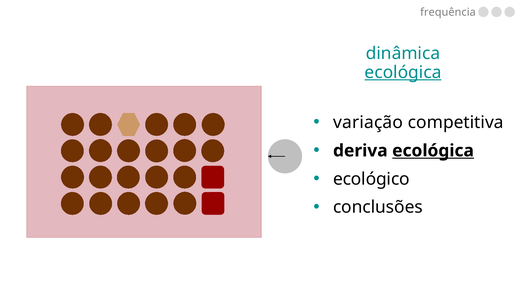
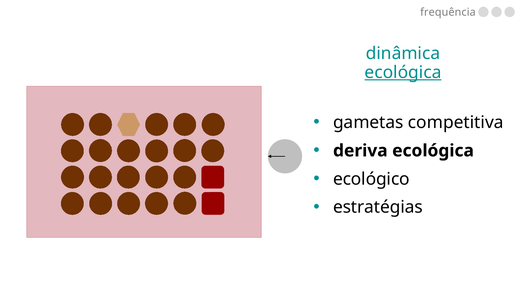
variação: variação -> gametas
ecológica at (433, 151) underline: present -> none
conclusões: conclusões -> estratégias
